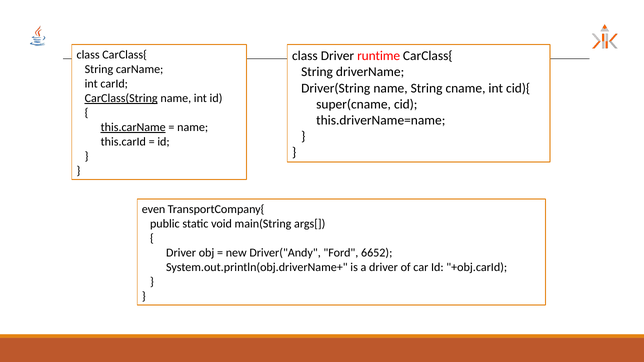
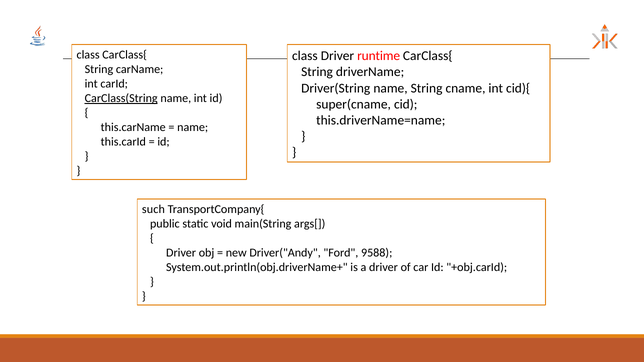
this.carName underline: present -> none
even: even -> such
6652: 6652 -> 9588
